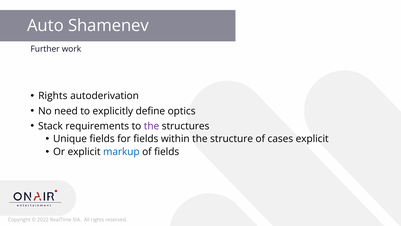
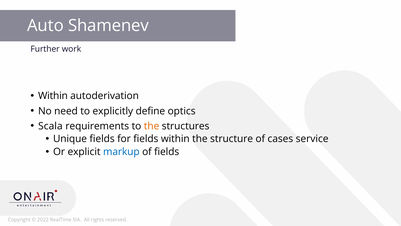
Rights at (53, 96): Rights -> Within
Stack: Stack -> Scala
the at (152, 126) colour: purple -> orange
cases explicit: explicit -> service
